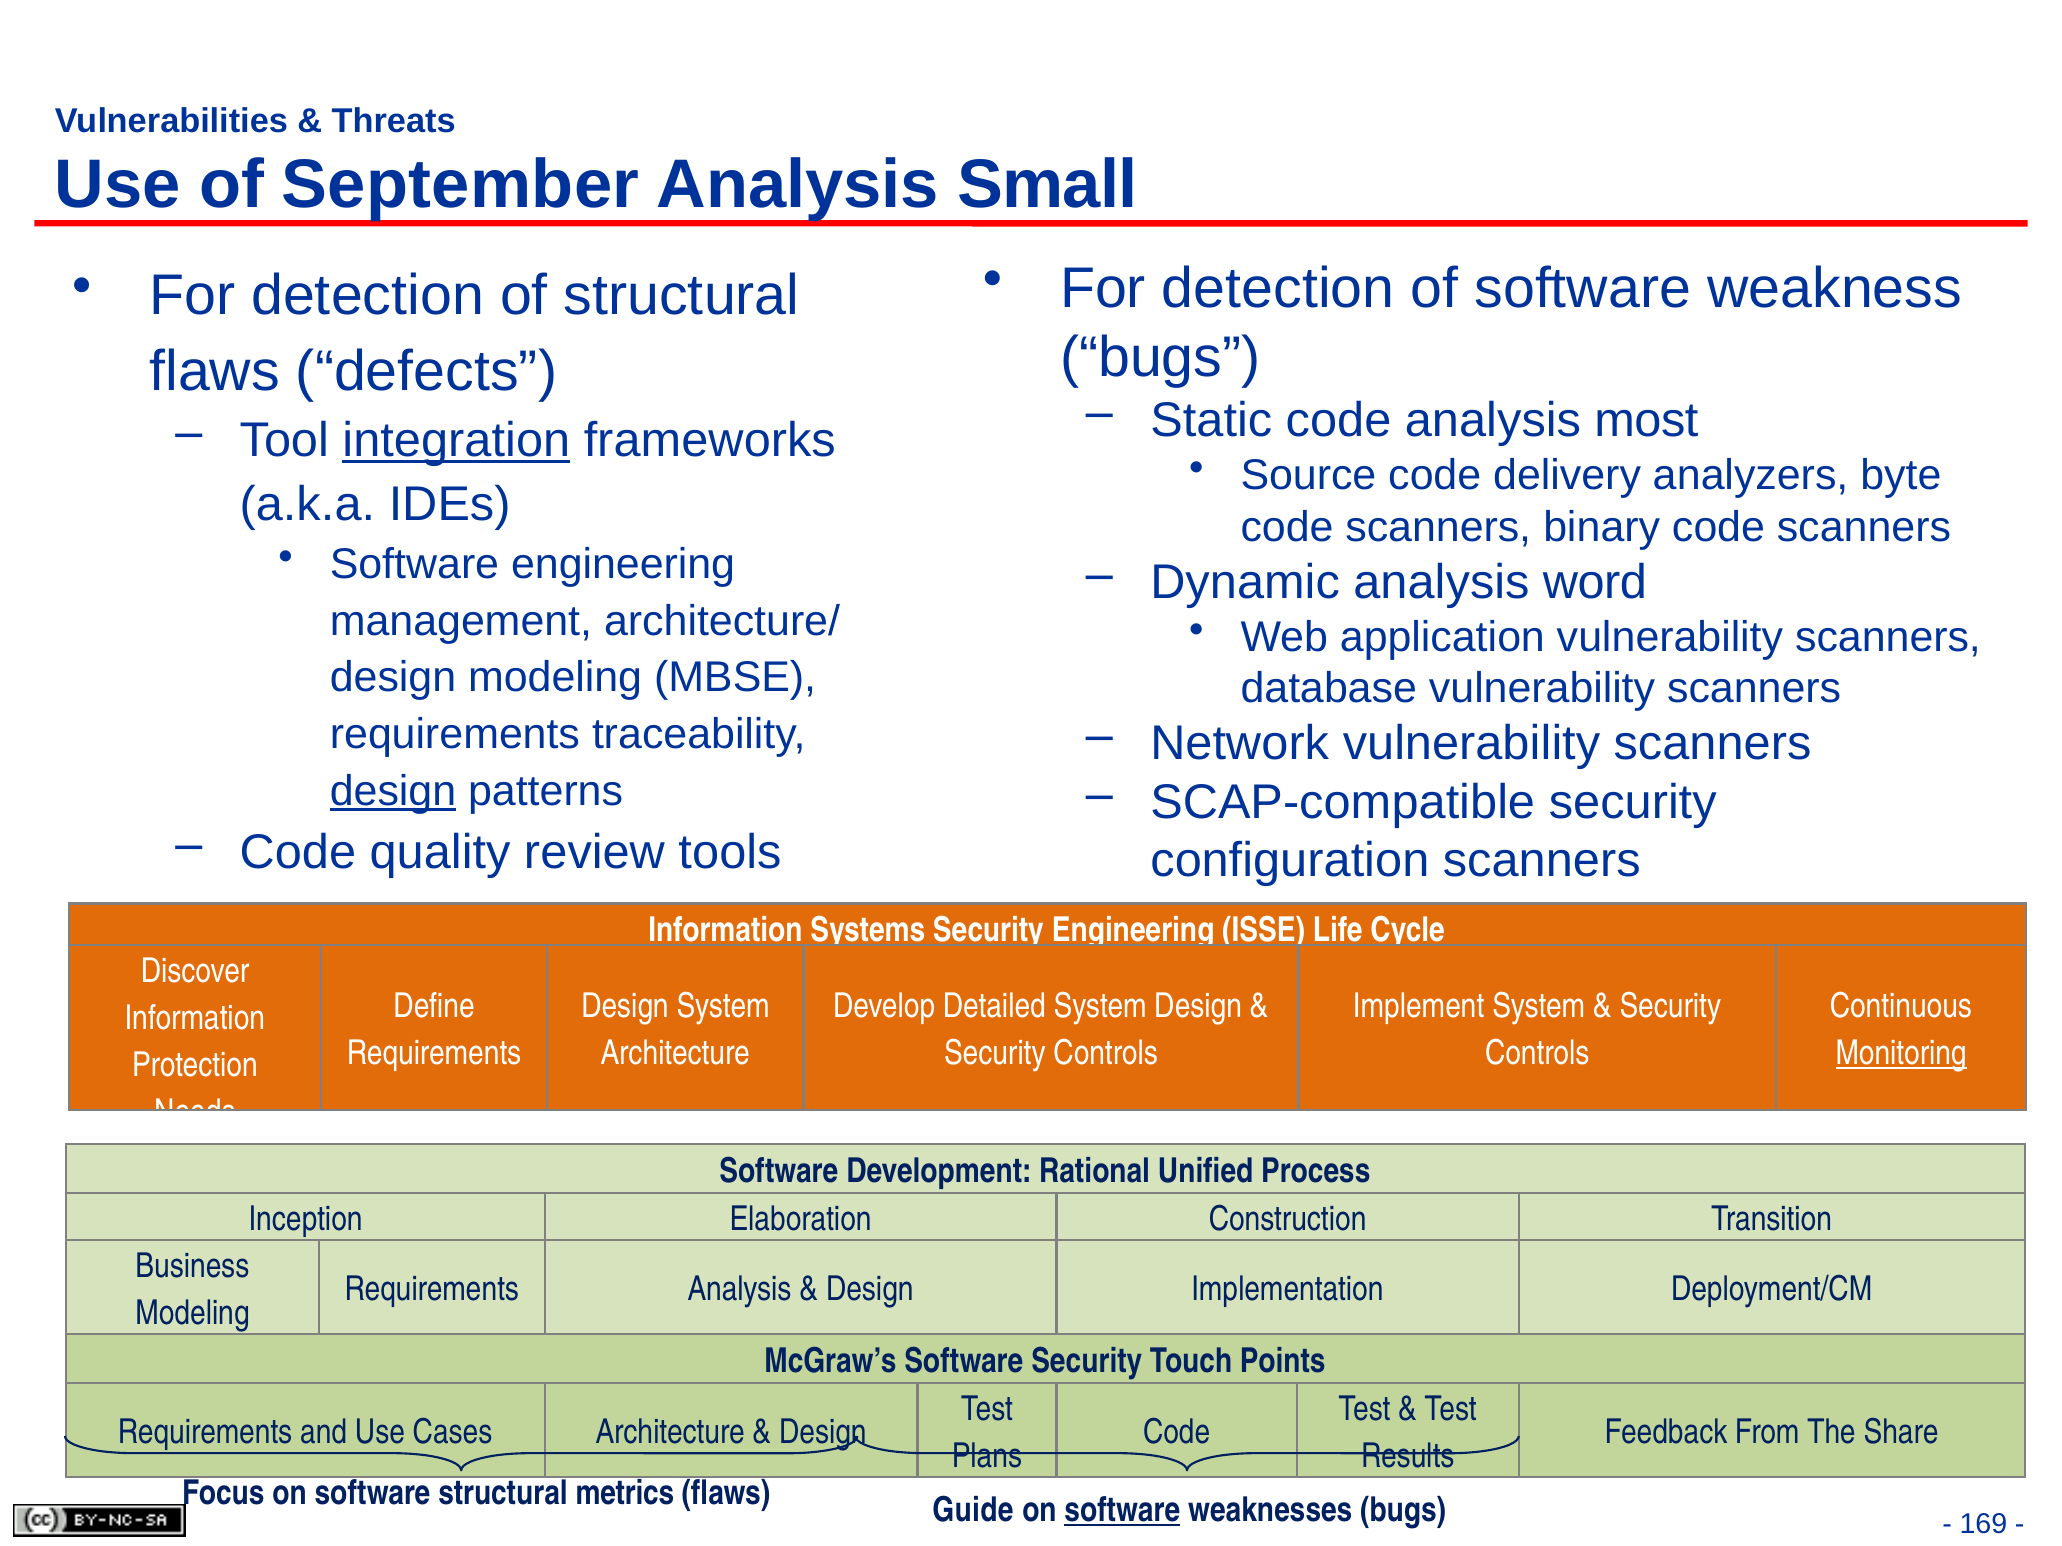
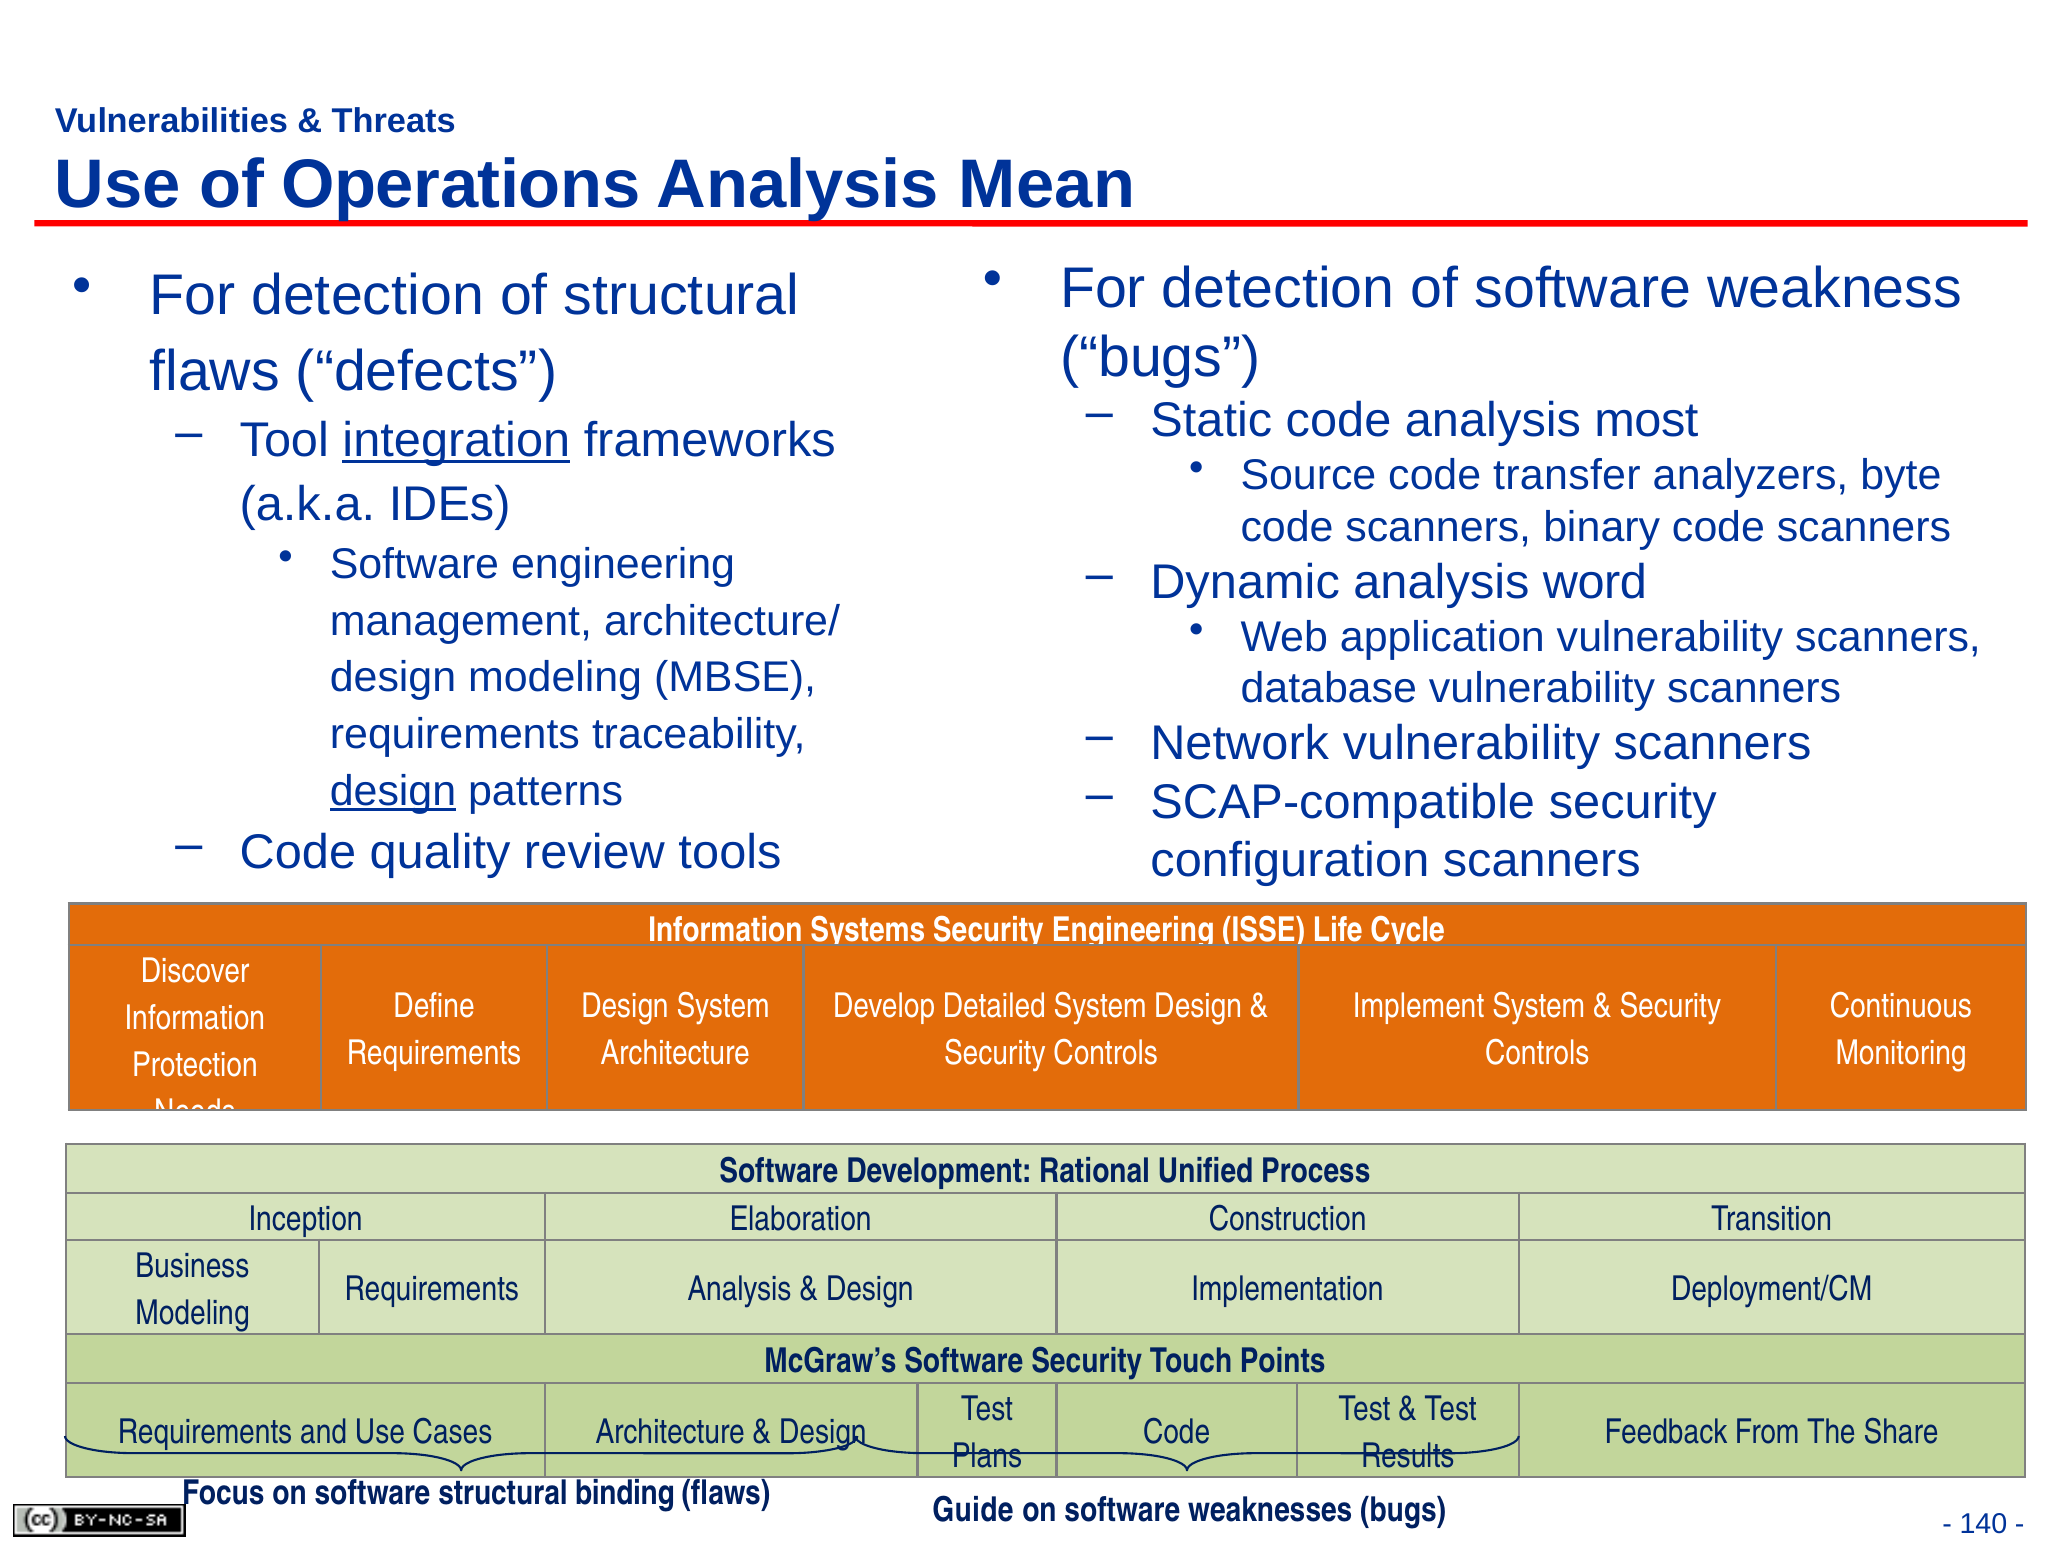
September: September -> Operations
Small: Small -> Mean
delivery: delivery -> transfer
Monitoring underline: present -> none
metrics: metrics -> binding
software at (1122, 1511) underline: present -> none
169: 169 -> 140
